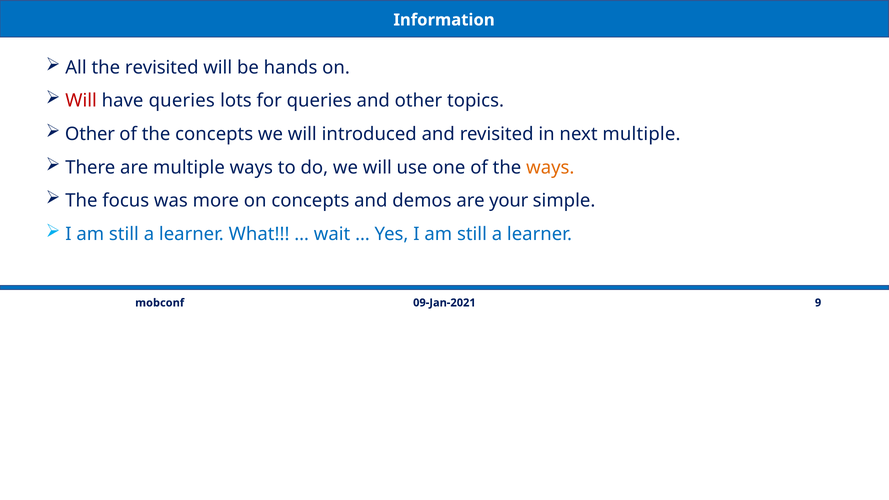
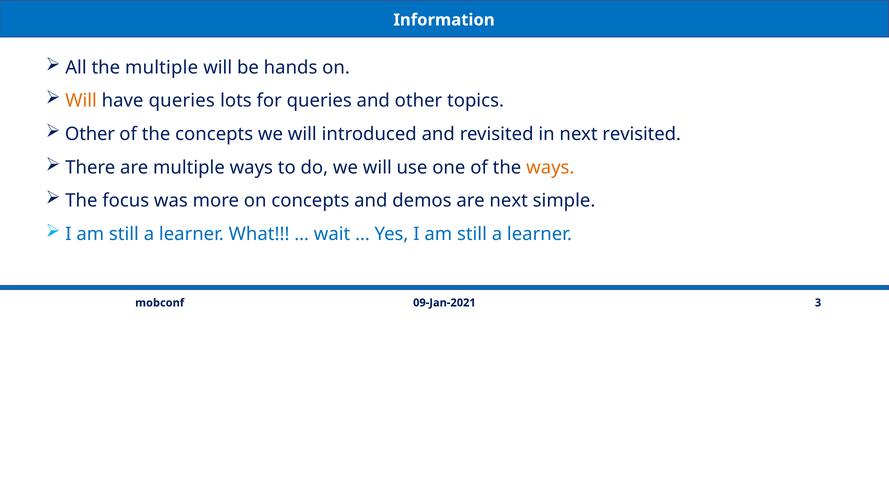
the revisited: revisited -> multiple
Will at (81, 101) colour: red -> orange
next multiple: multiple -> revisited
are your: your -> next
9: 9 -> 3
